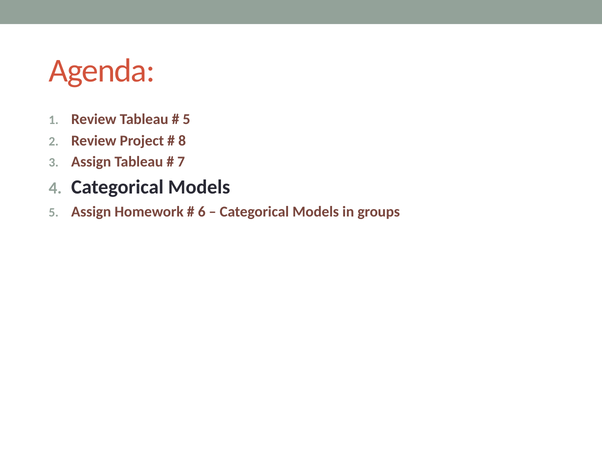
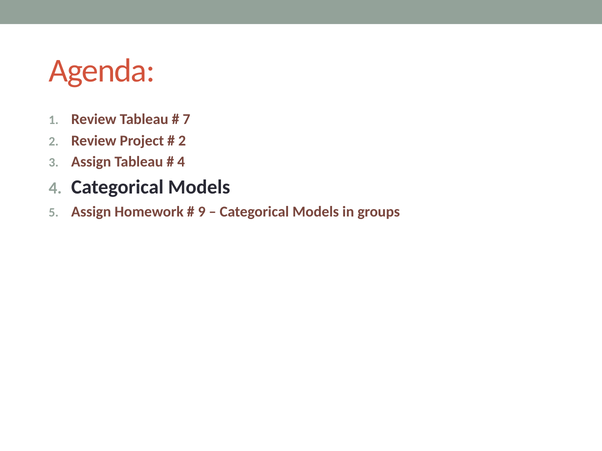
5 at (187, 119): 5 -> 7
8 at (182, 141): 8 -> 2
7 at (181, 162): 7 -> 4
6: 6 -> 9
